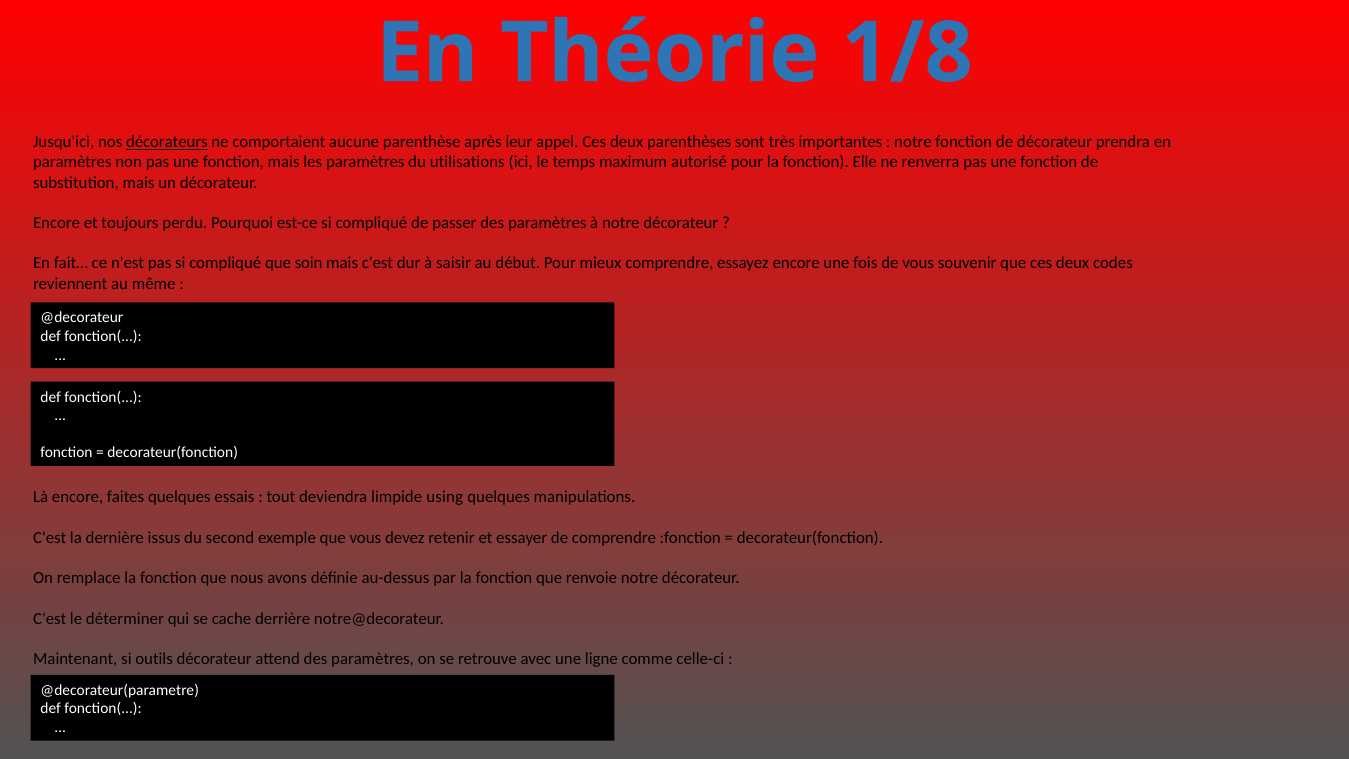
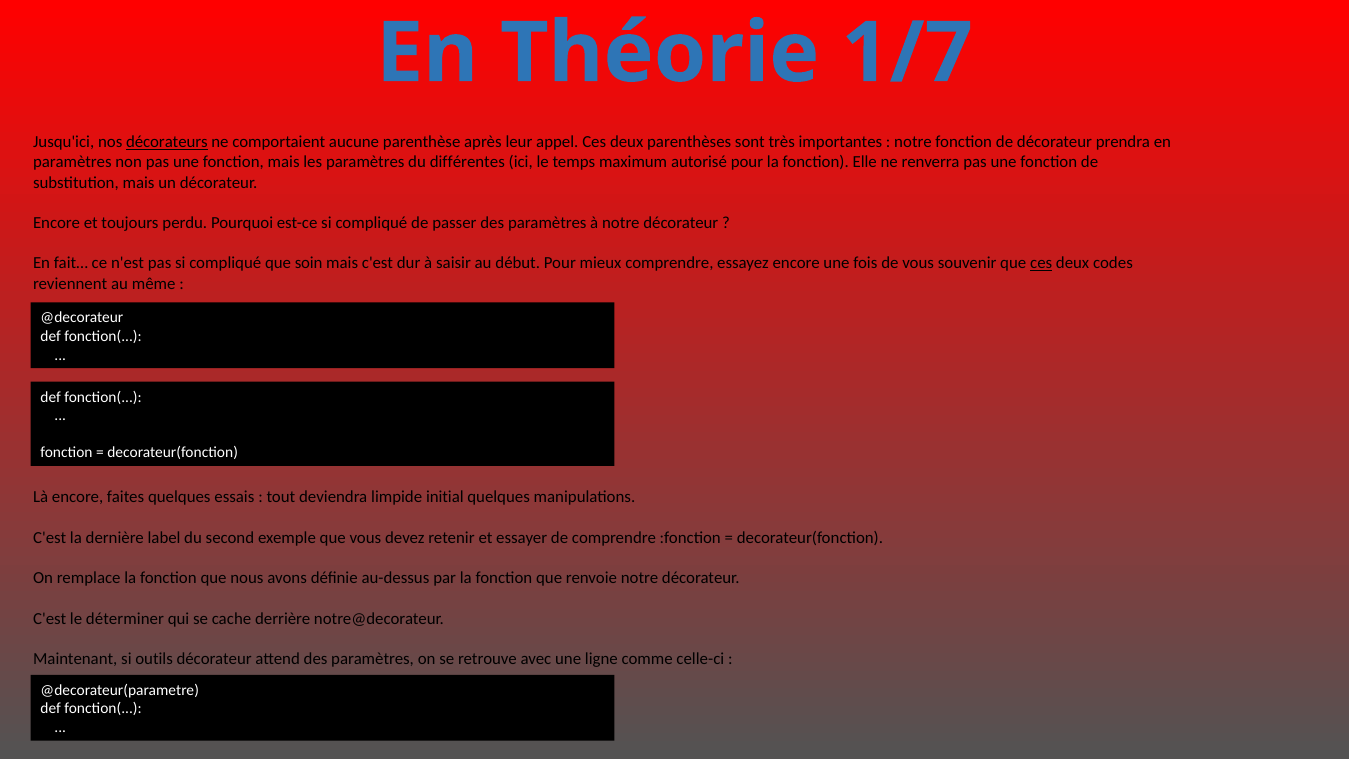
1/8: 1/8 -> 1/7
utilisations: utilisations -> différentes
ces at (1041, 263) underline: none -> present
using: using -> initial
issus: issus -> label
